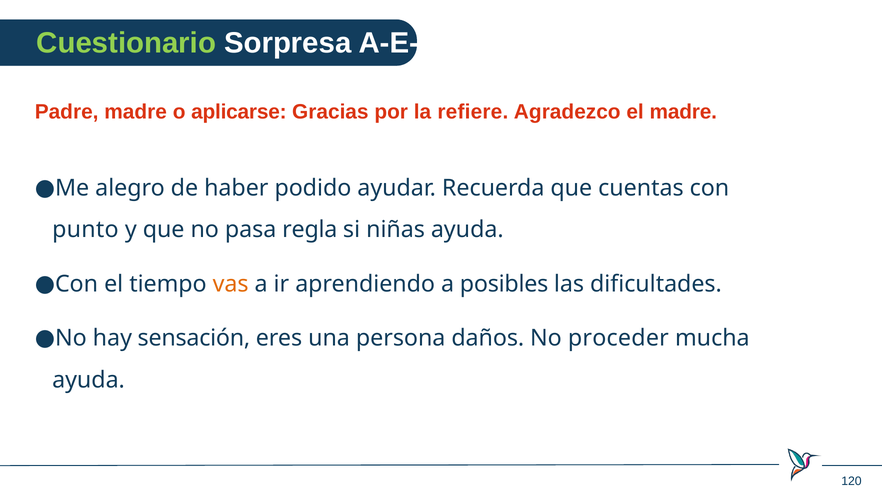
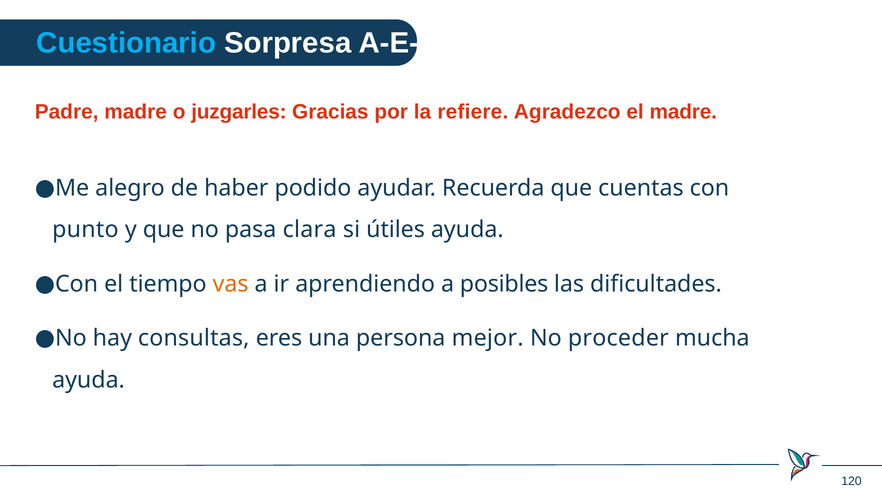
Cuestionario colour: light green -> light blue
aplicarse: aplicarse -> juzgarles
regla: regla -> clara
niñas: niñas -> útiles
sensación: sensación -> consultas
daños: daños -> mejor
